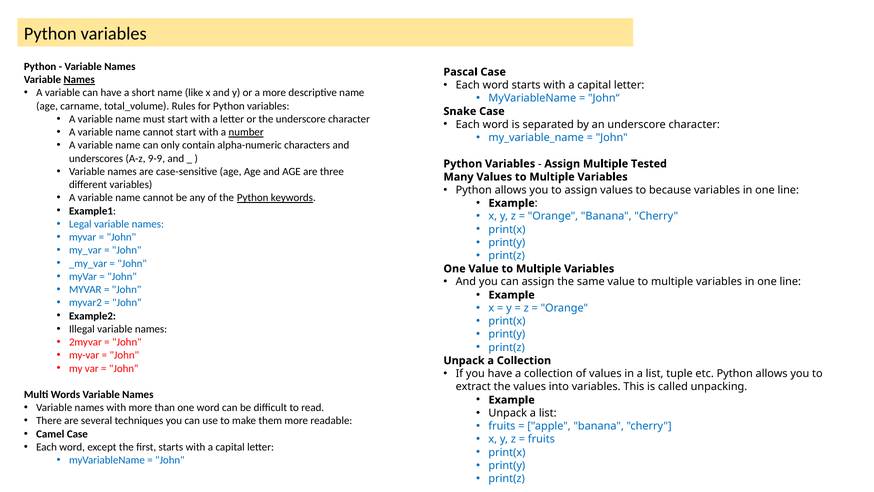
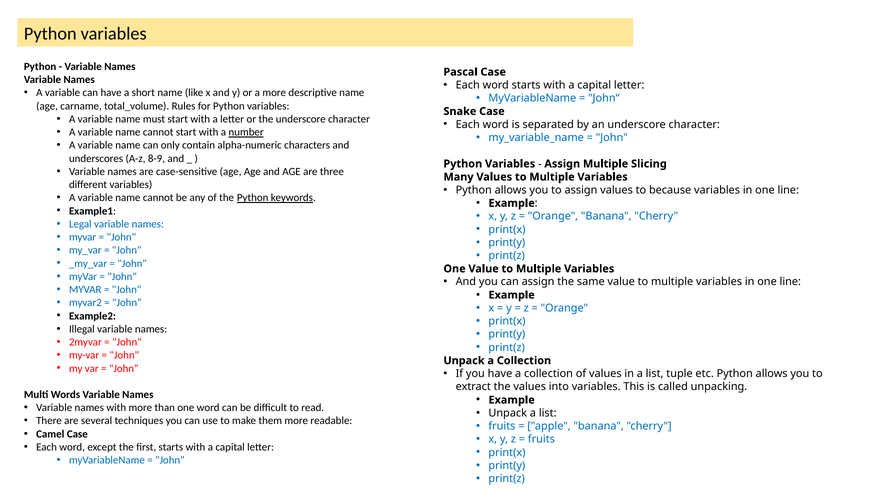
Names at (79, 80) underline: present -> none
9-9: 9-9 -> 8-9
Tested: Tested -> Slicing
